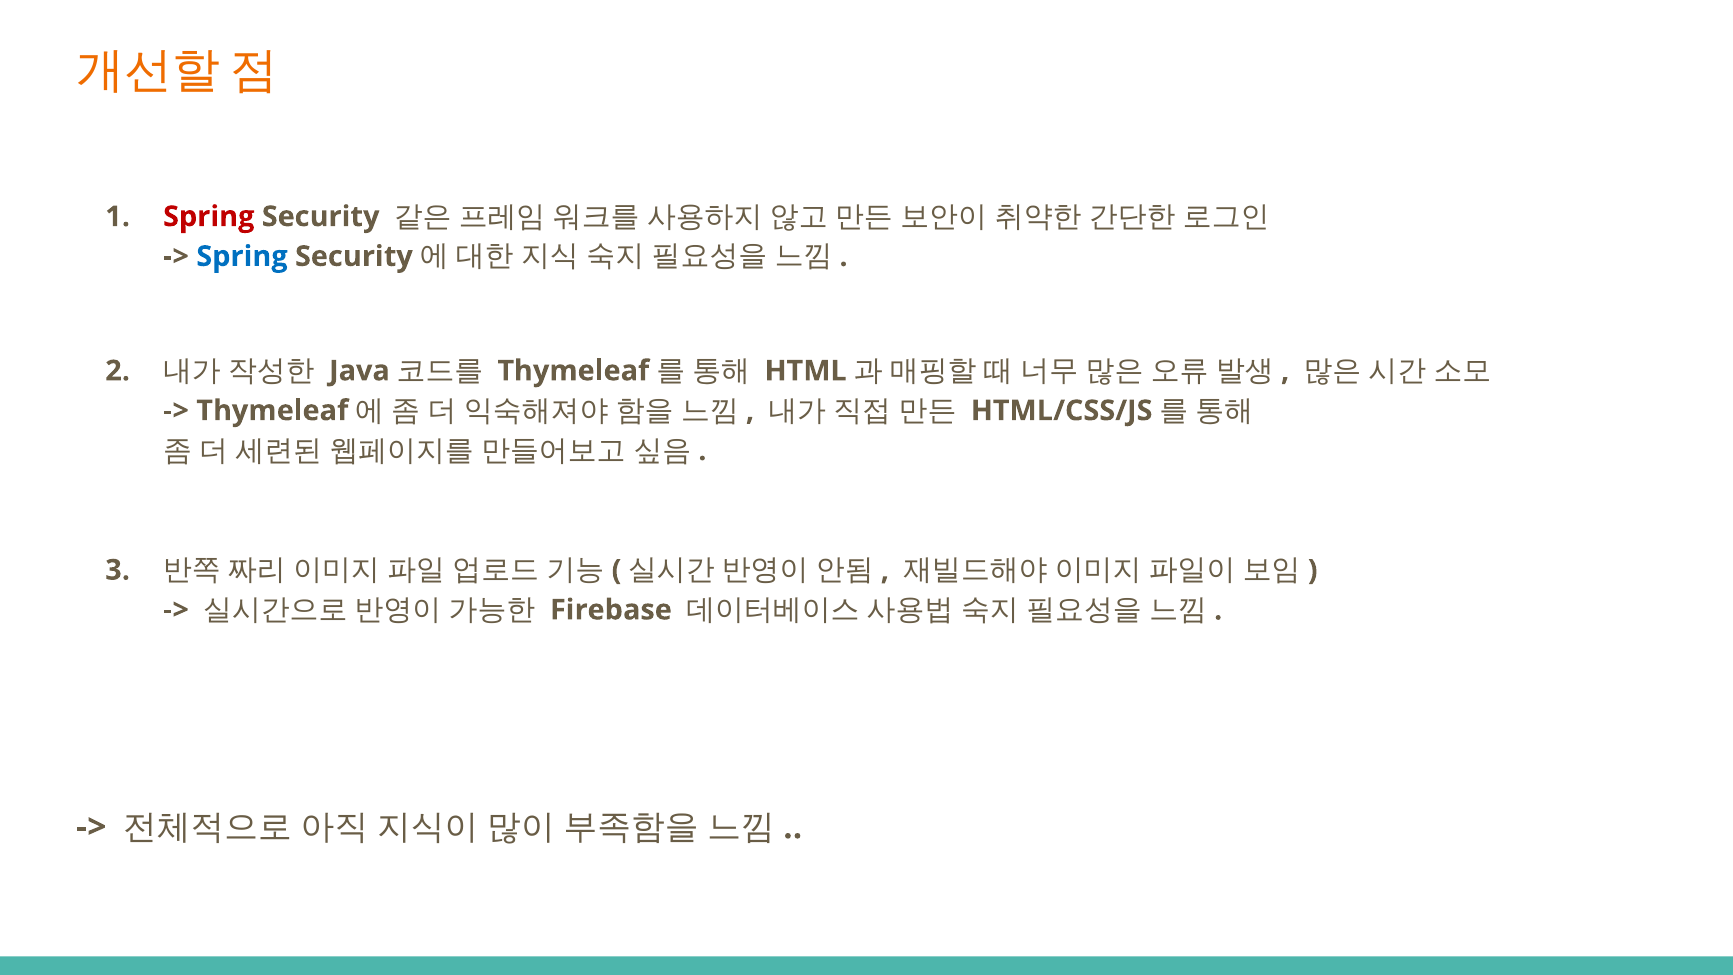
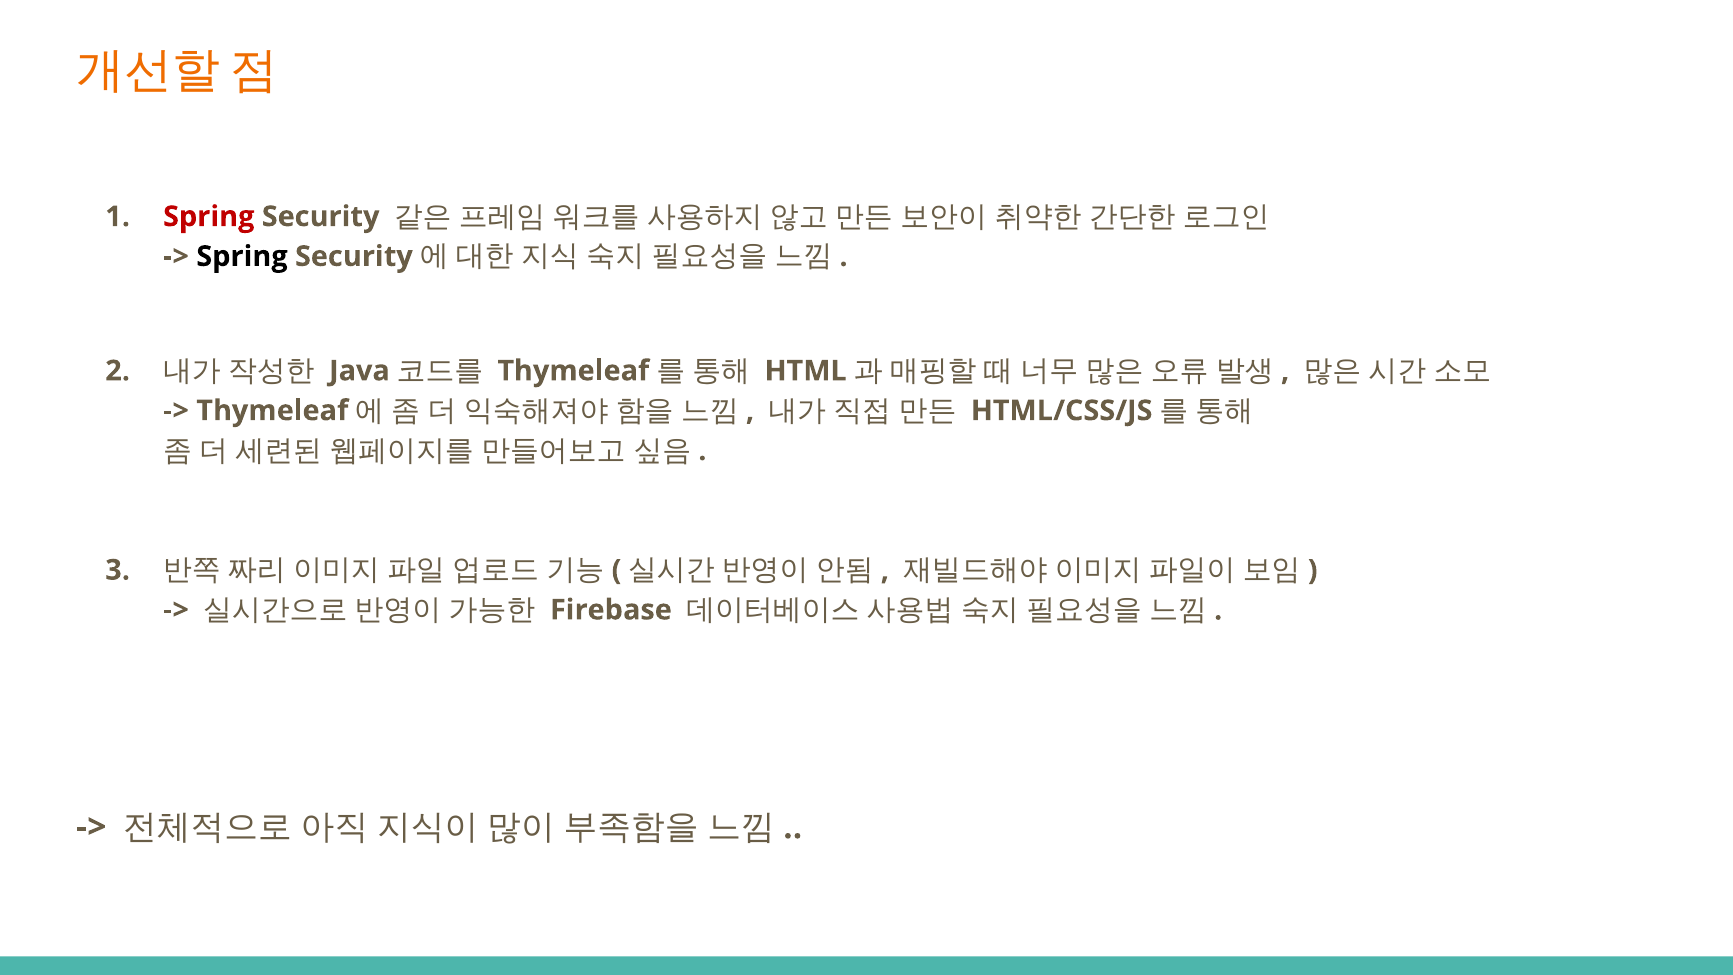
Spring at (242, 256) colour: blue -> black
